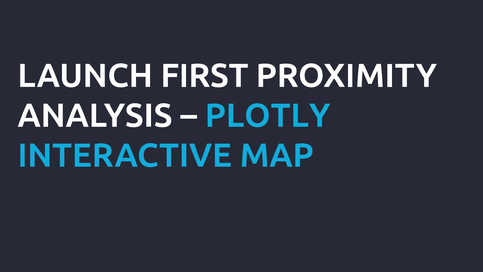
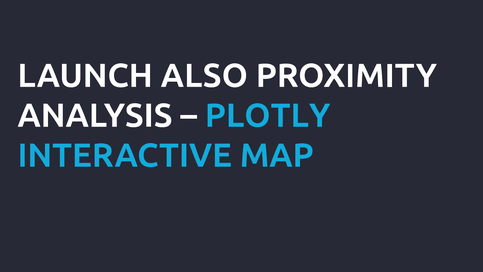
FIRST: FIRST -> ALSO
